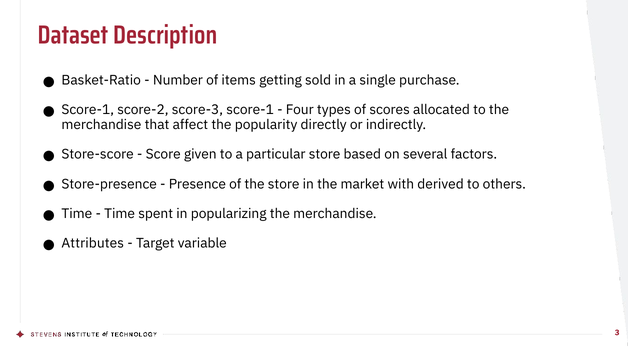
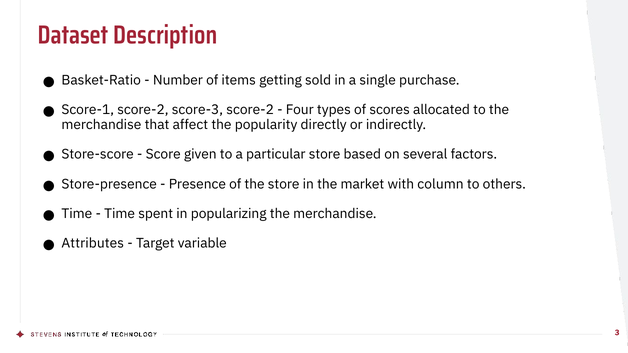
score-3 score-1: score-1 -> score-2
derived: derived -> column
